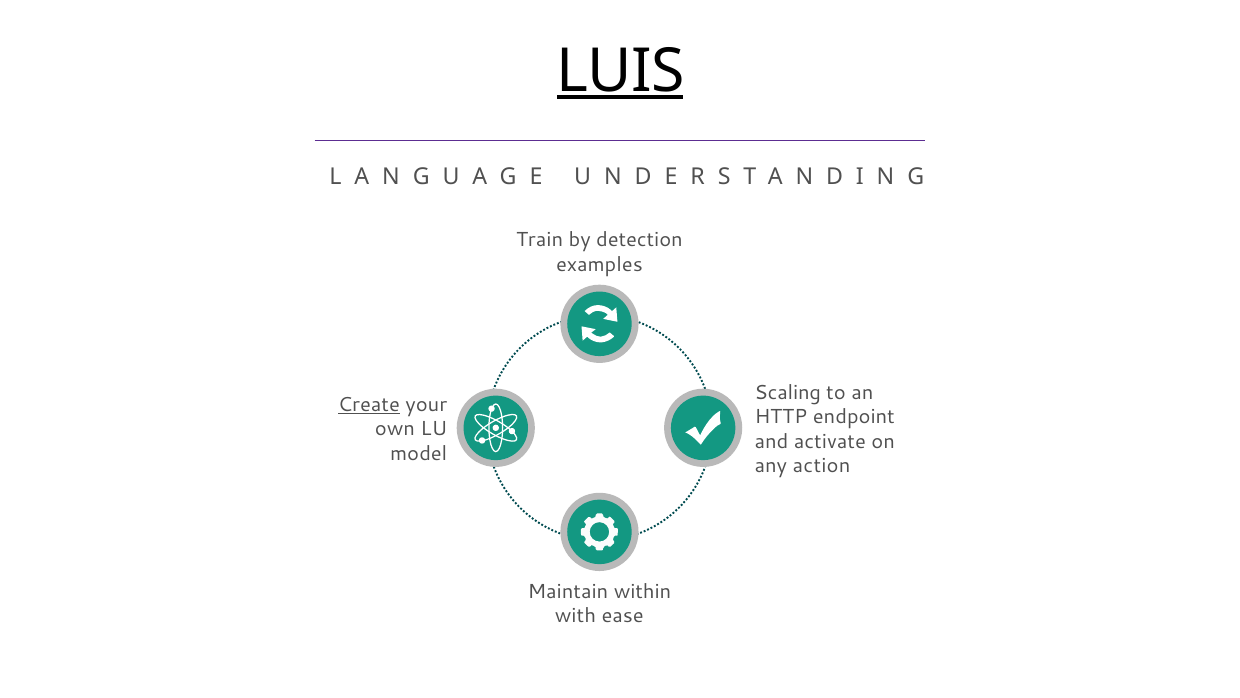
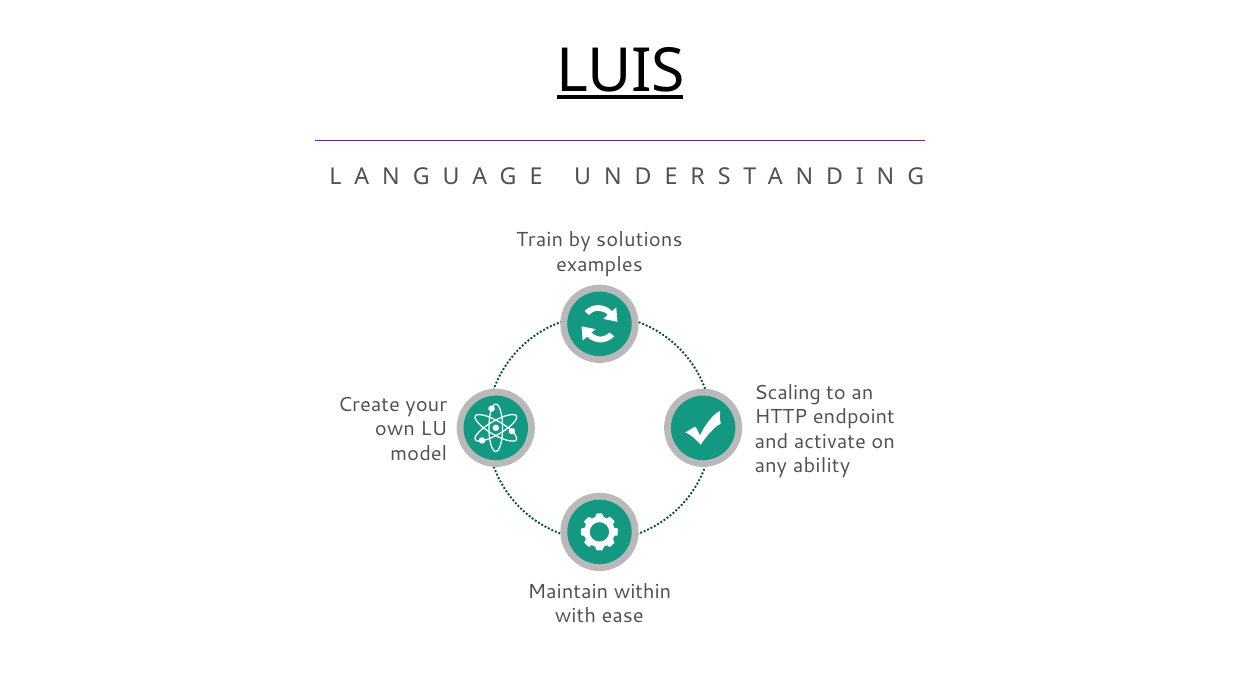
detection: detection -> solutions
Create underline: present -> none
action: action -> ability
